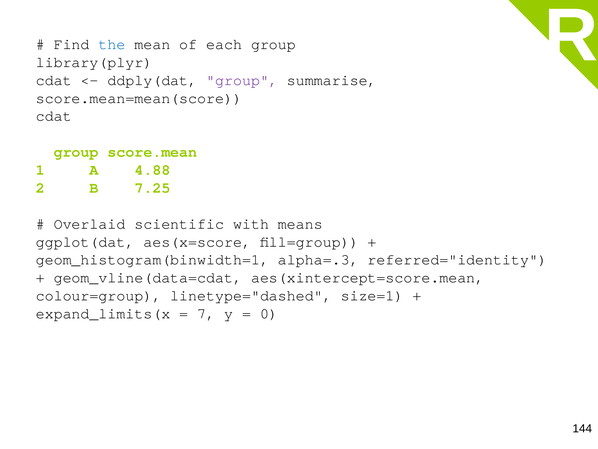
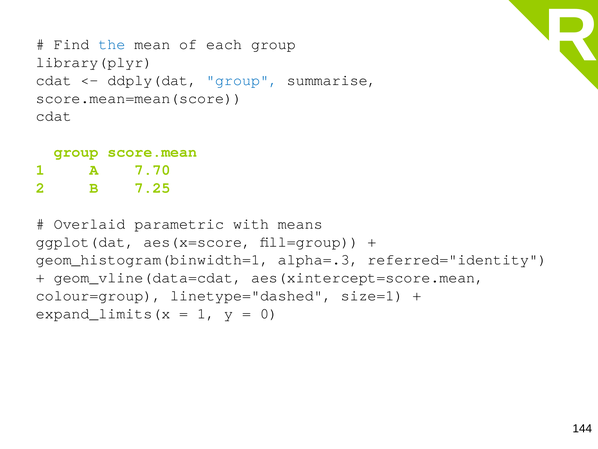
group at (242, 80) colour: purple -> blue
4.88: 4.88 -> 7.70
scientific: scientific -> parametric
7 at (206, 313): 7 -> 1
